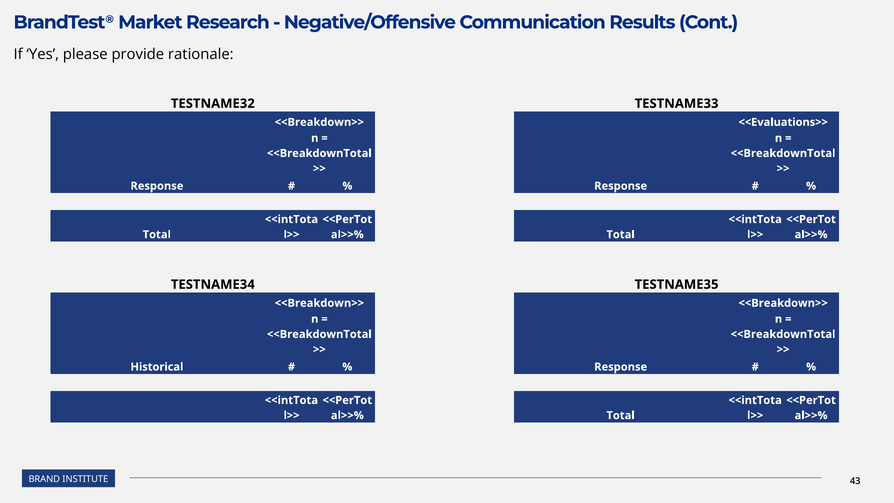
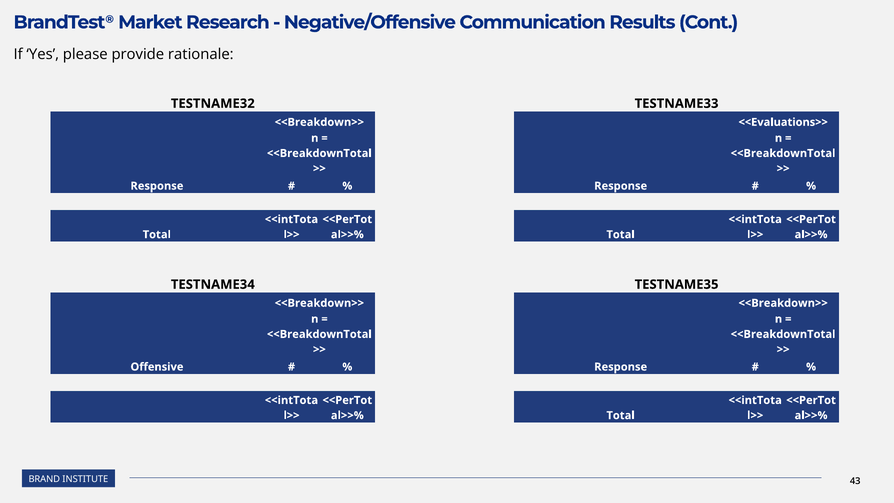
Historical: Historical -> Offensive
